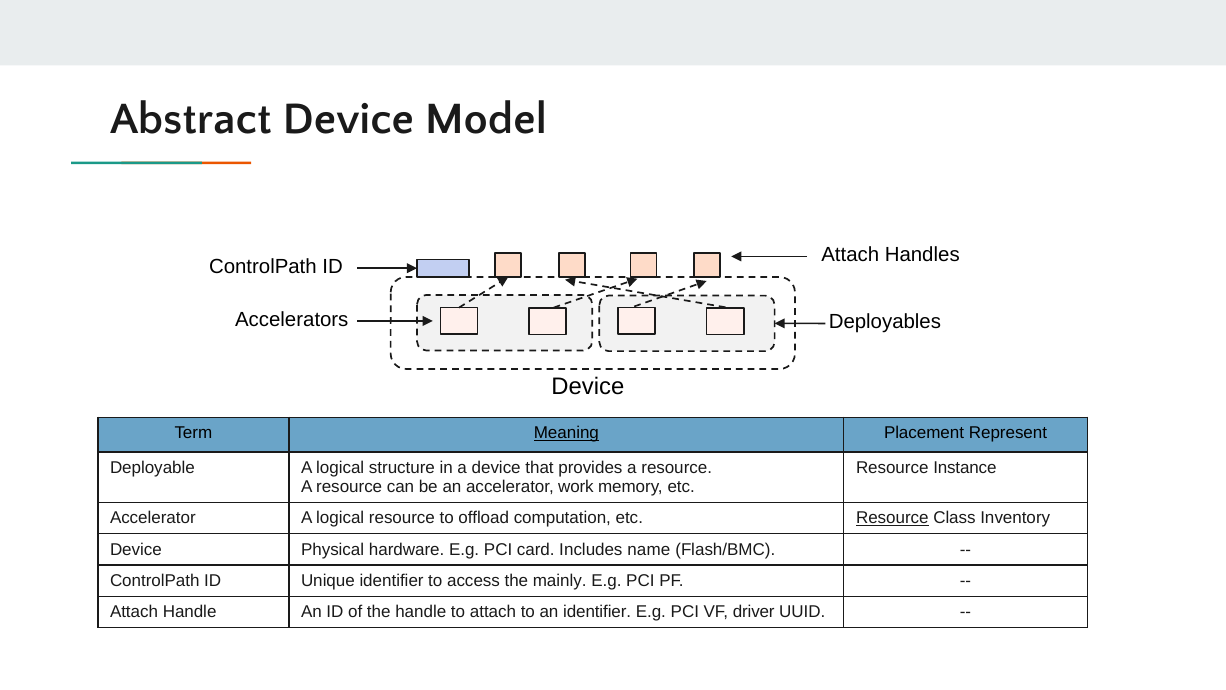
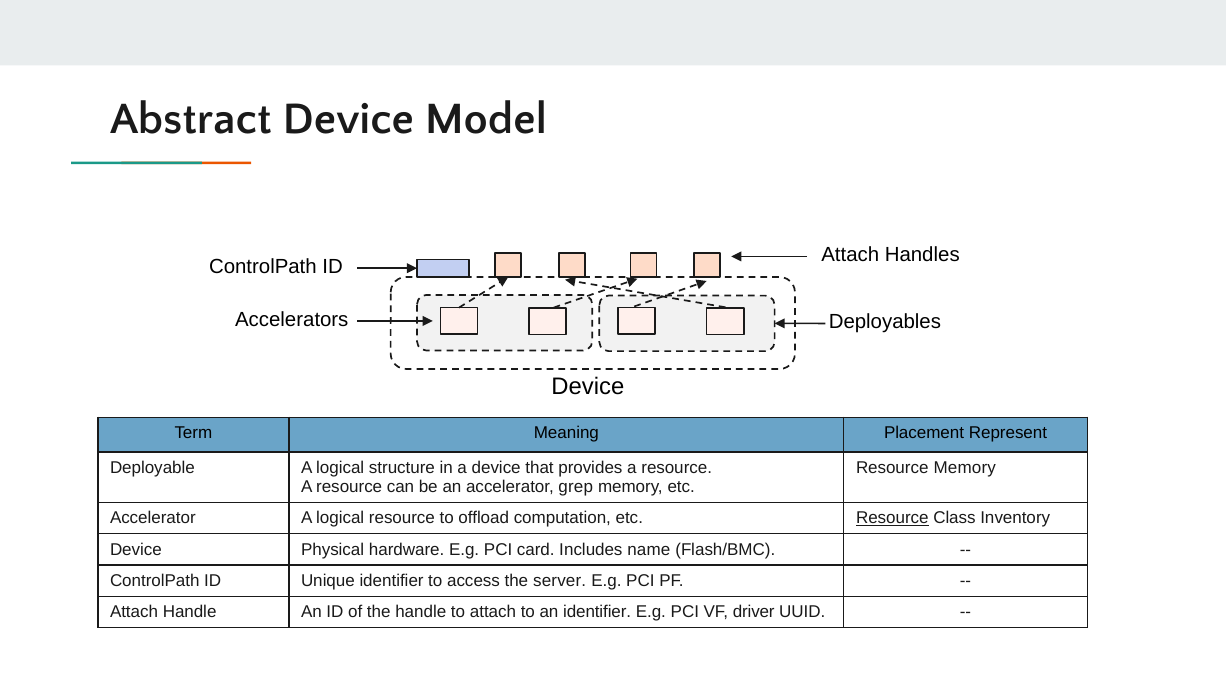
Meaning underline: present -> none
Resource Instance: Instance -> Memory
work: work -> grep
mainly: mainly -> server
